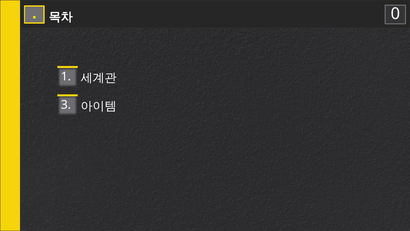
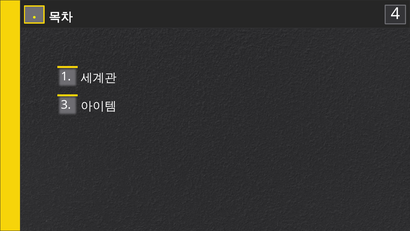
0 at (395, 14): 0 -> 4
